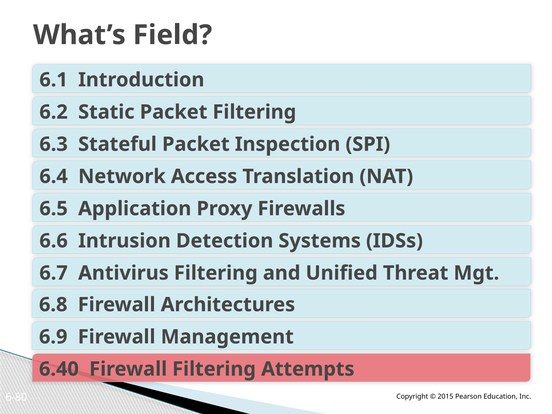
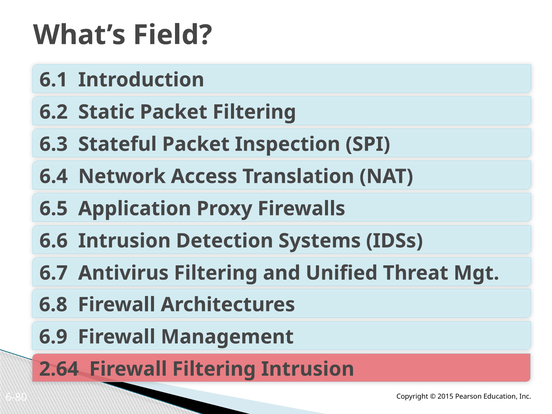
6.40: 6.40 -> 2.64
Filtering Attempts: Attempts -> Intrusion
